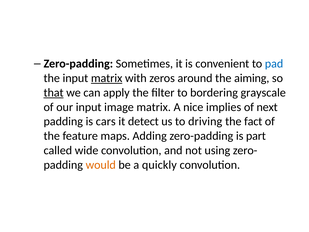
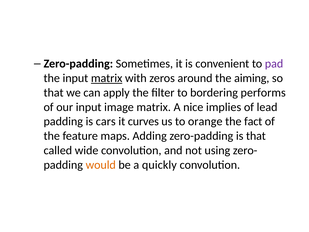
pad colour: blue -> purple
that at (54, 93) underline: present -> none
grayscale: grayscale -> performs
next: next -> lead
detect: detect -> curves
driving: driving -> orange
is part: part -> that
